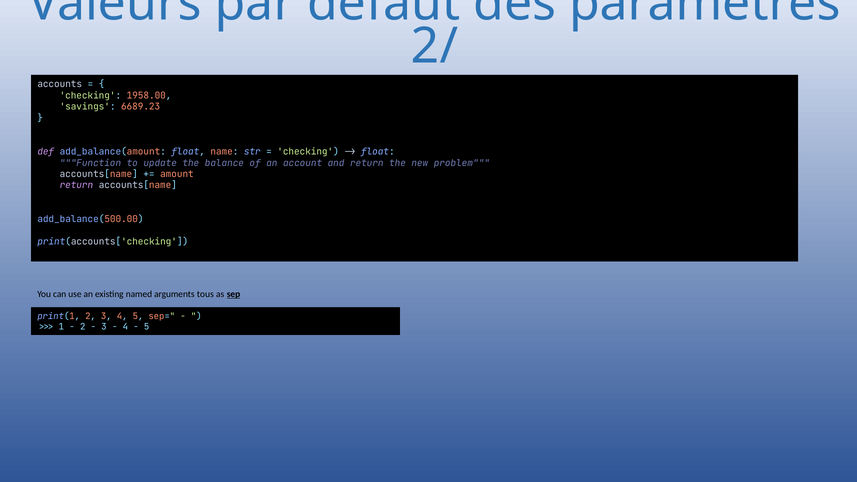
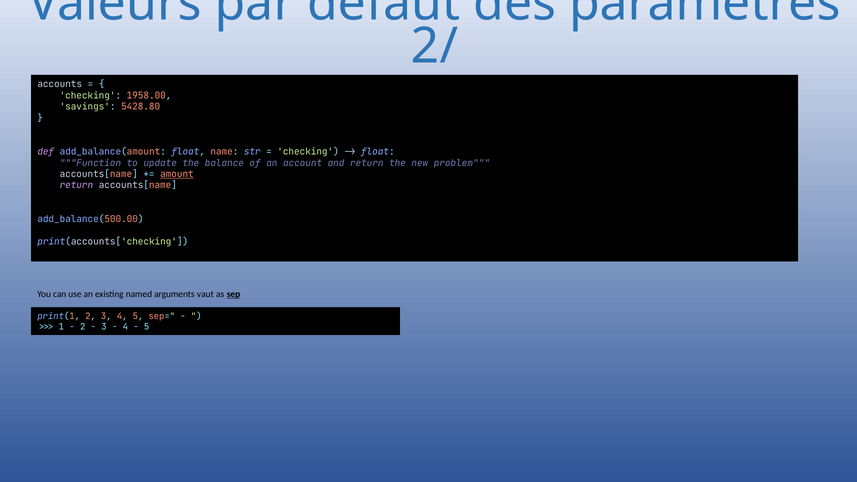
6689.23: 6689.23 -> 5428.80
amount underline: none -> present
tous: tous -> vaut
